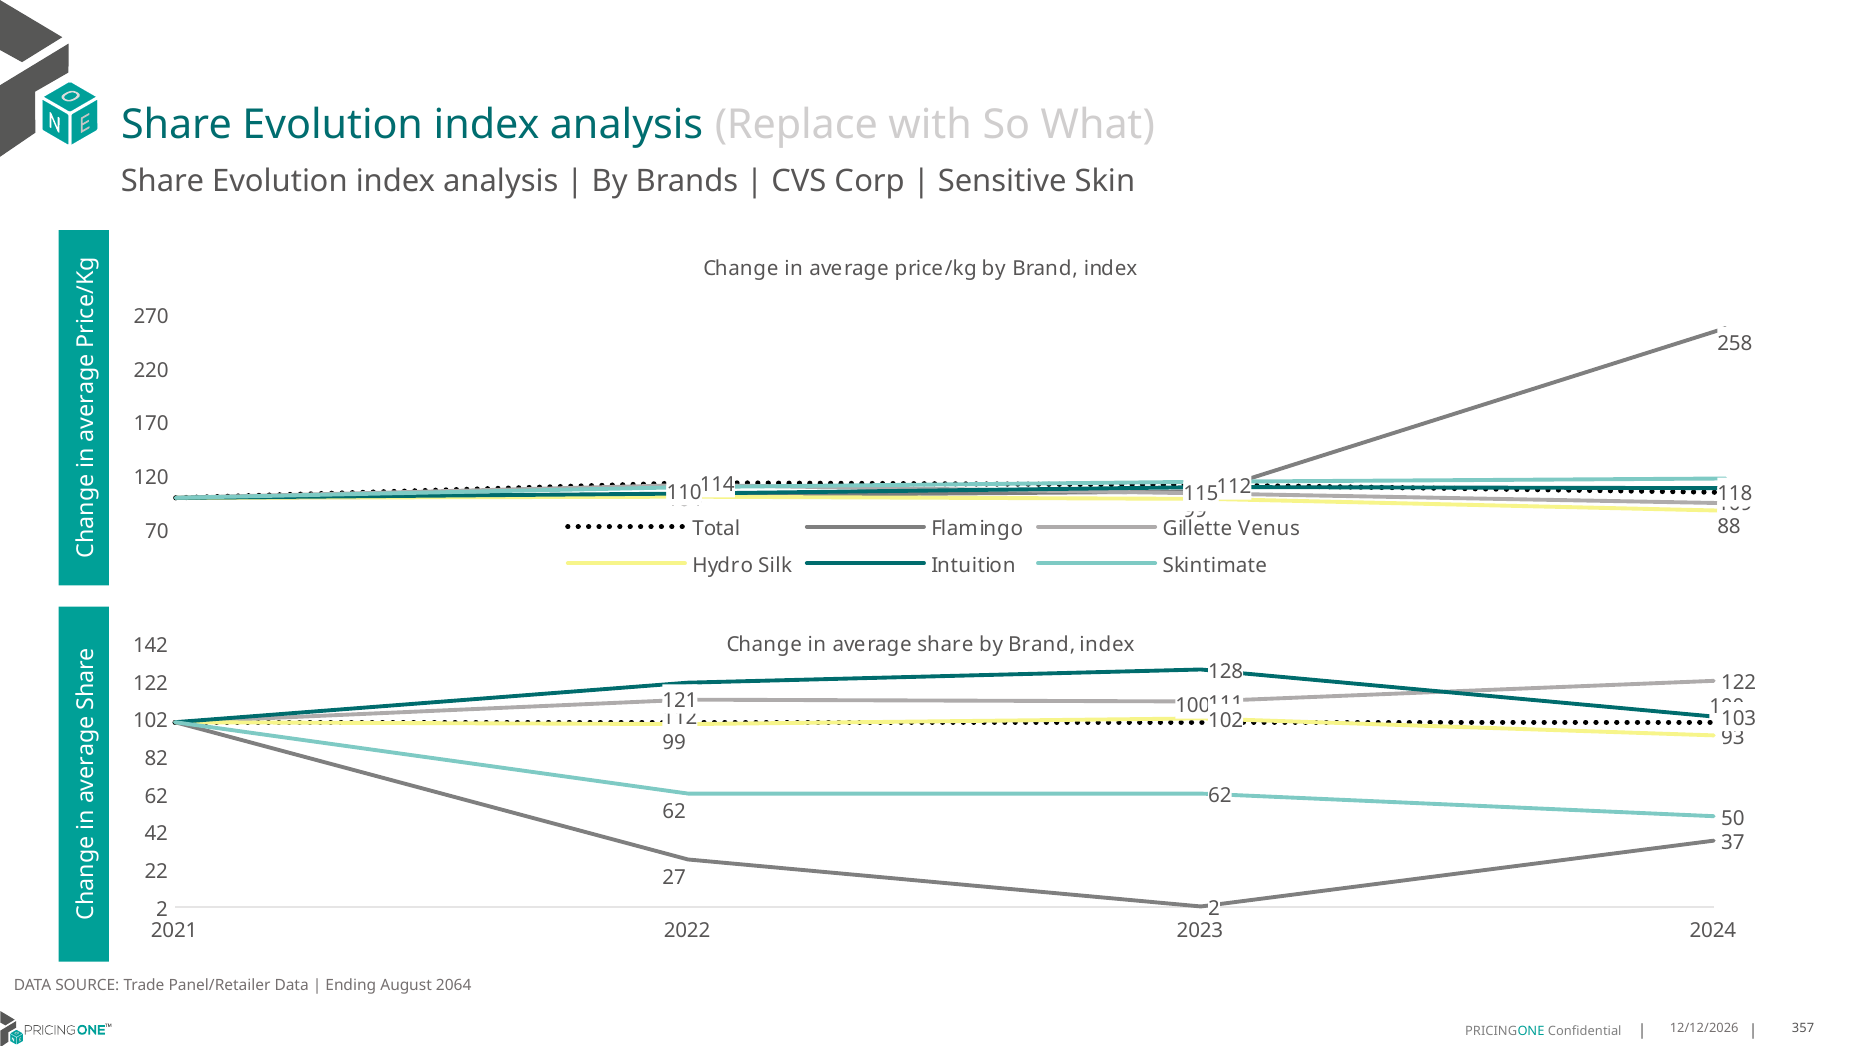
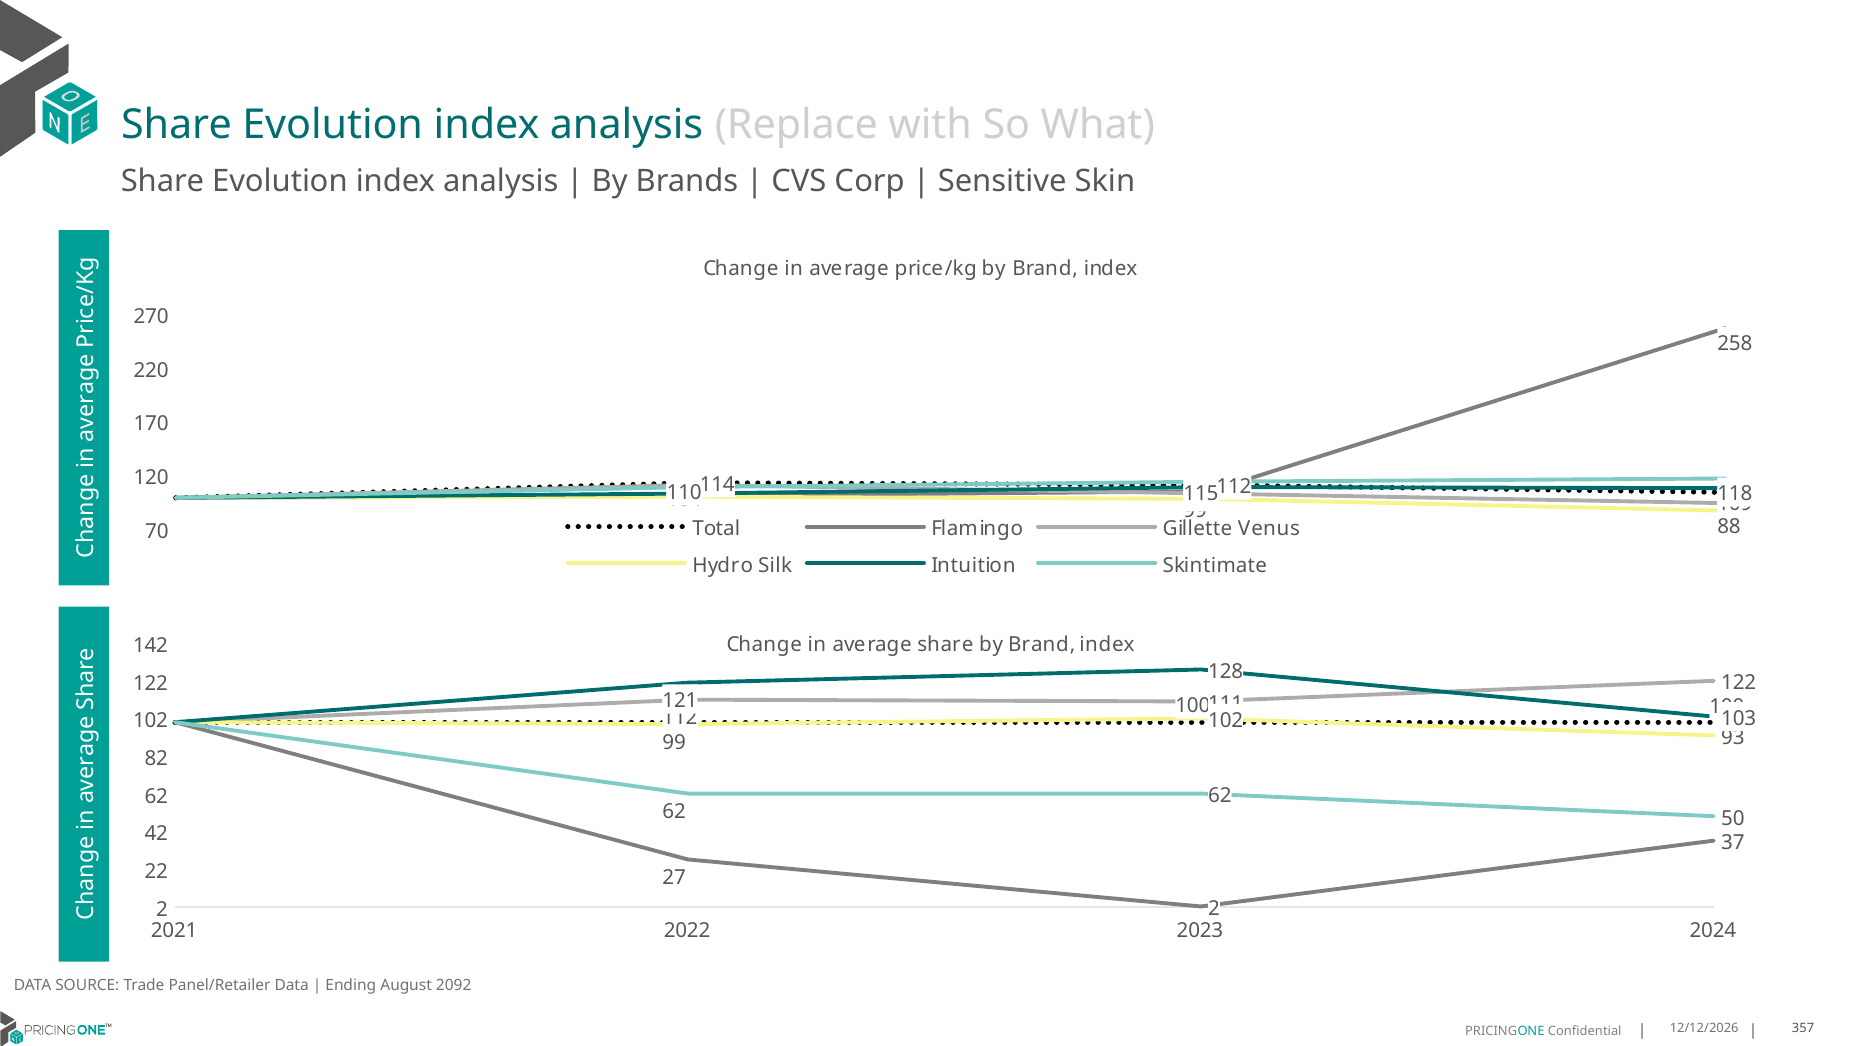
2064: 2064 -> 2092
